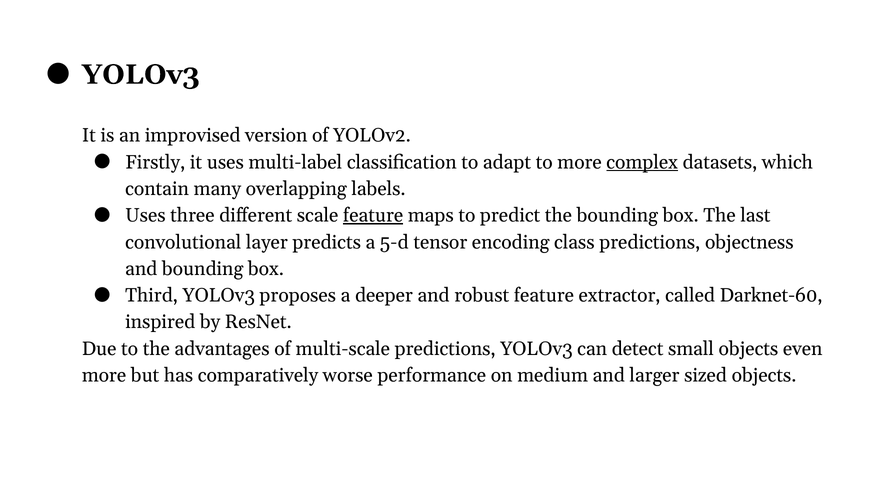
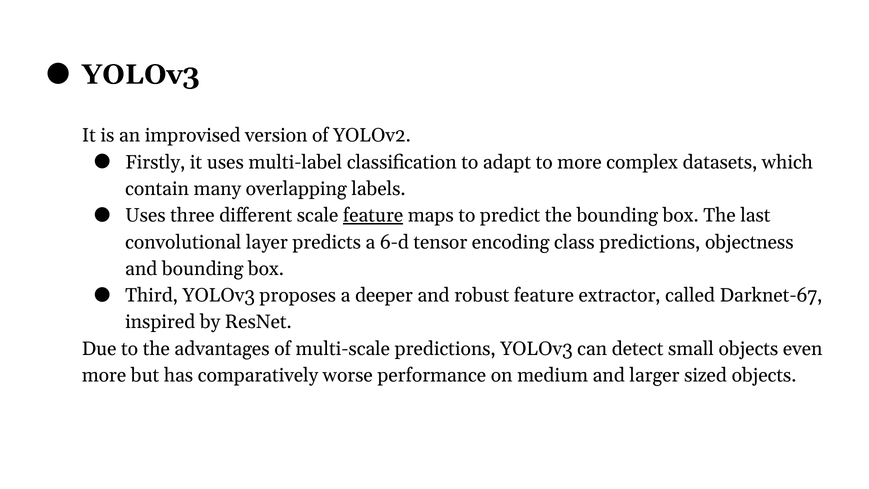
complex underline: present -> none
5-d: 5-d -> 6-d
Darknet-60: Darknet-60 -> Darknet-67
